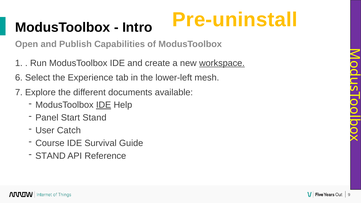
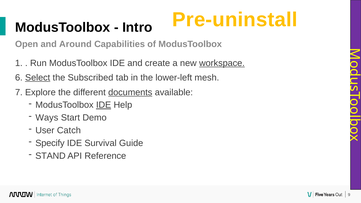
Publish: Publish -> Around
Select underline: none -> present
Experience: Experience -> Subscribed
documents underline: none -> present
Panel: Panel -> Ways
Start Stand: Stand -> Demo
Course: Course -> Specify
